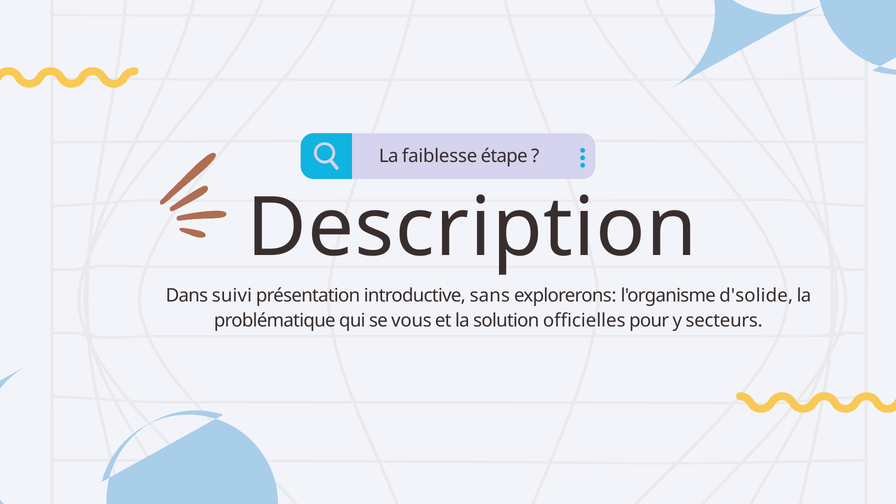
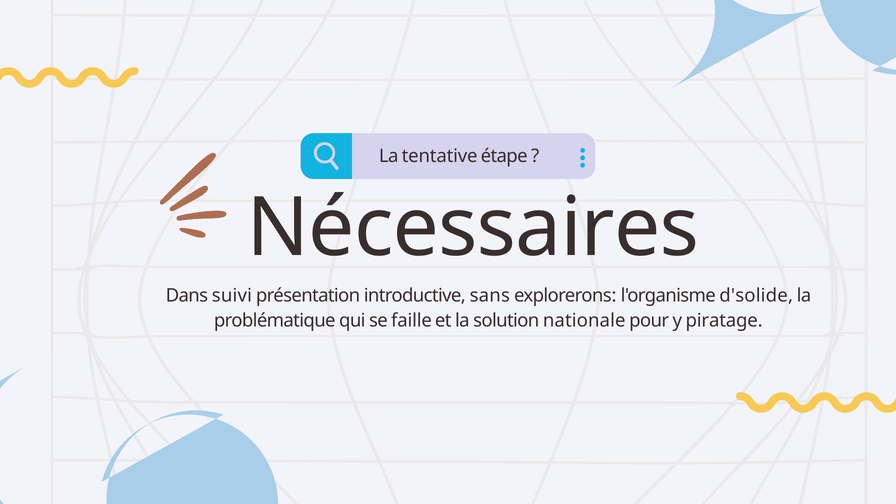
faiblesse: faiblesse -> tentative
Description: Description -> Nécessaires
vous: vous -> faille
officielles: officielles -> nationale
secteurs: secteurs -> piratage
